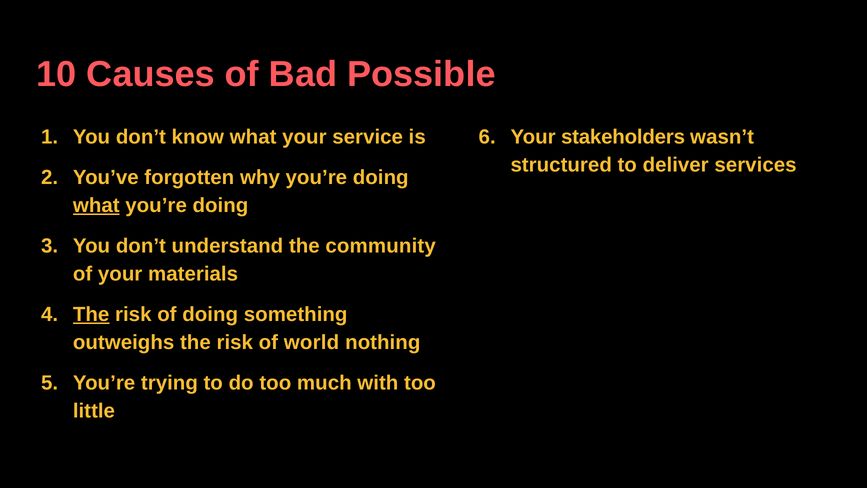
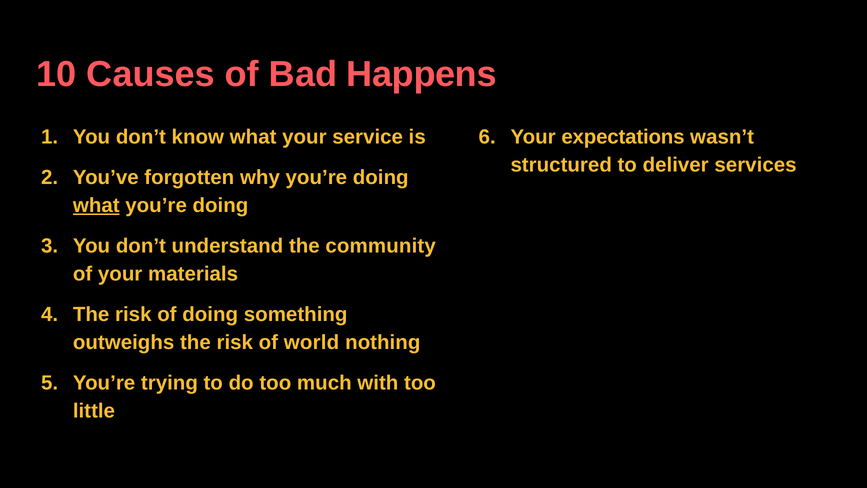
Possible: Possible -> Happens
stakeholders: stakeholders -> expectations
The at (91, 314) underline: present -> none
